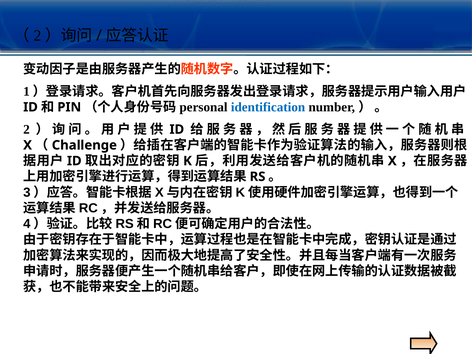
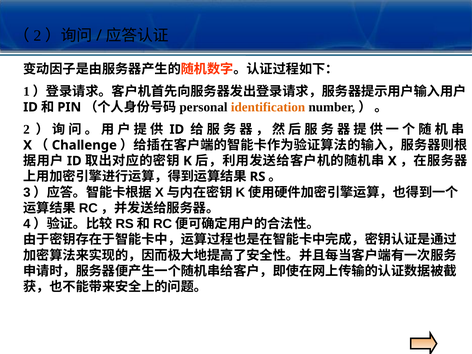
identification colour: blue -> orange
